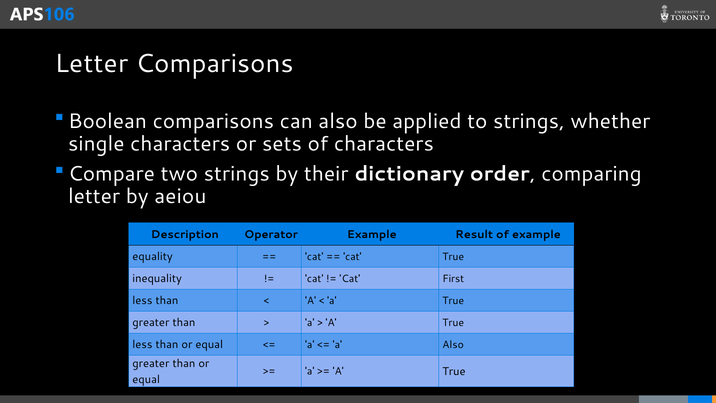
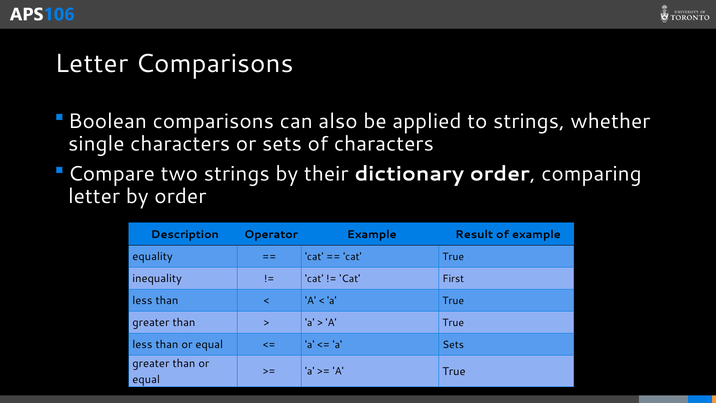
by aeiou: aeiou -> order
a Also: Also -> Sets
